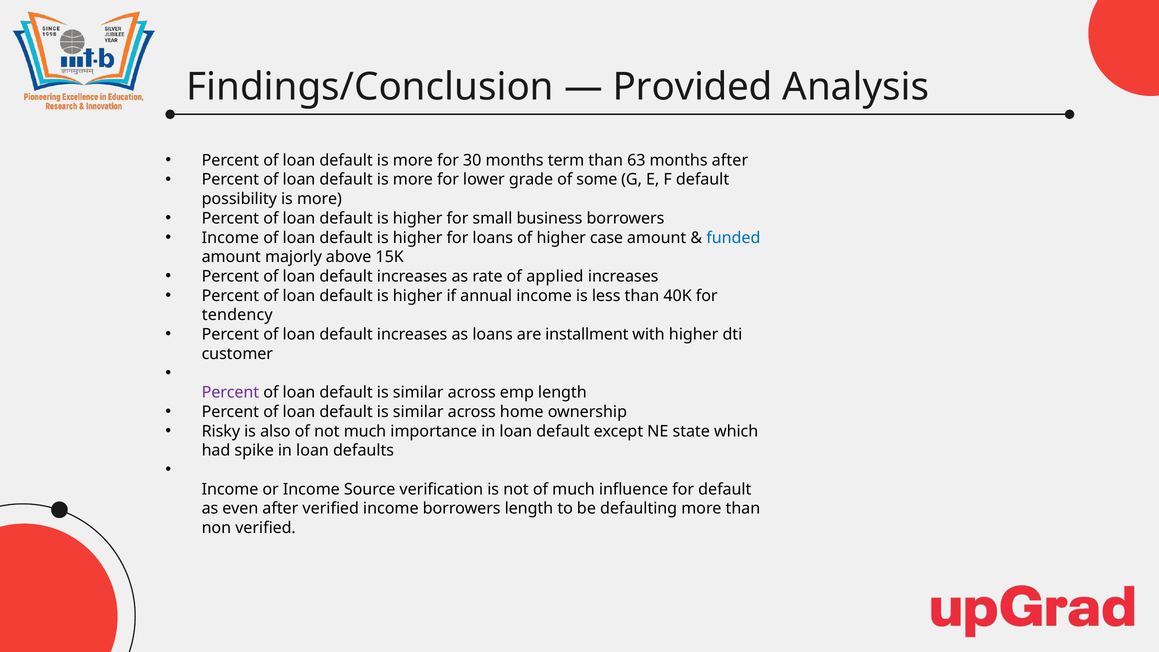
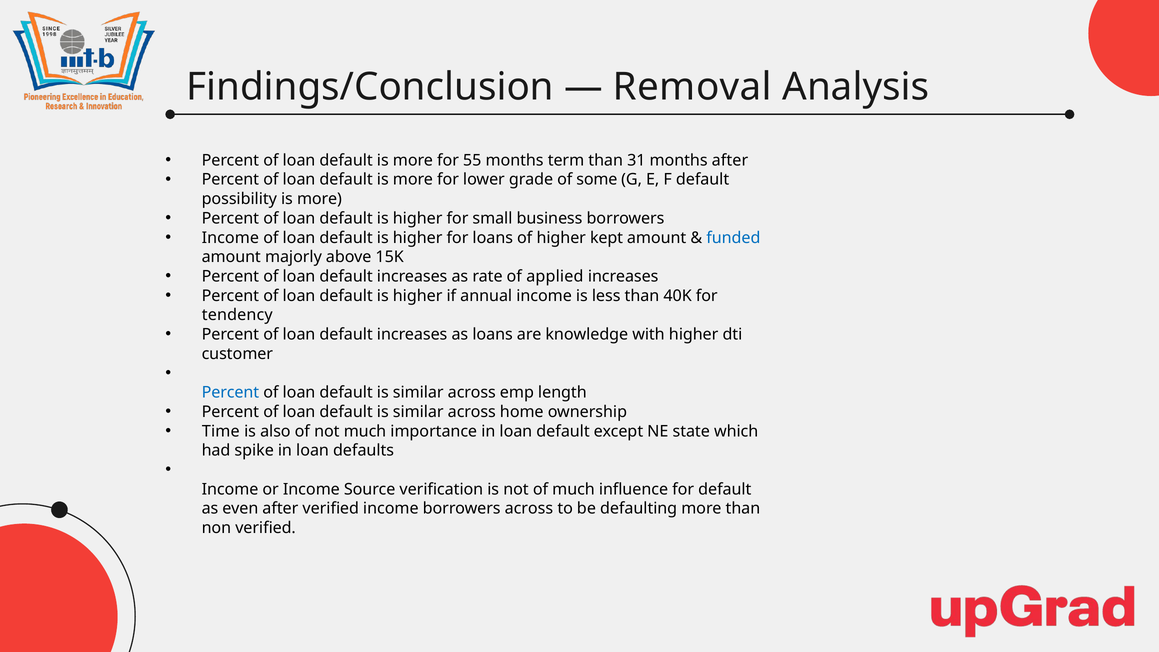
Provided: Provided -> Removal
30: 30 -> 55
63: 63 -> 31
case: case -> kept
installment: installment -> knowledge
Percent at (230, 392) colour: purple -> blue
Risky: Risky -> Time
borrowers length: length -> across
